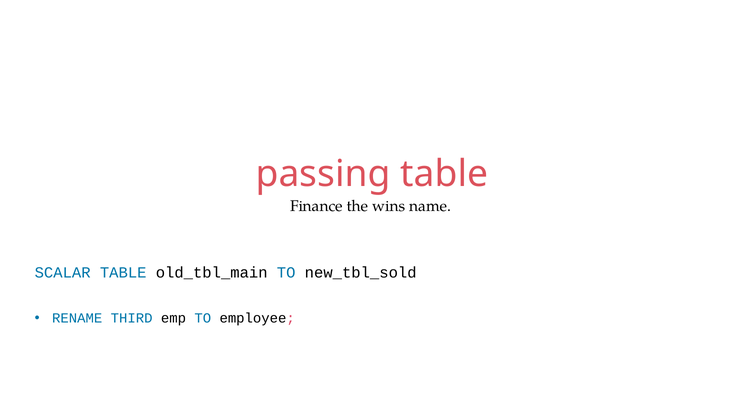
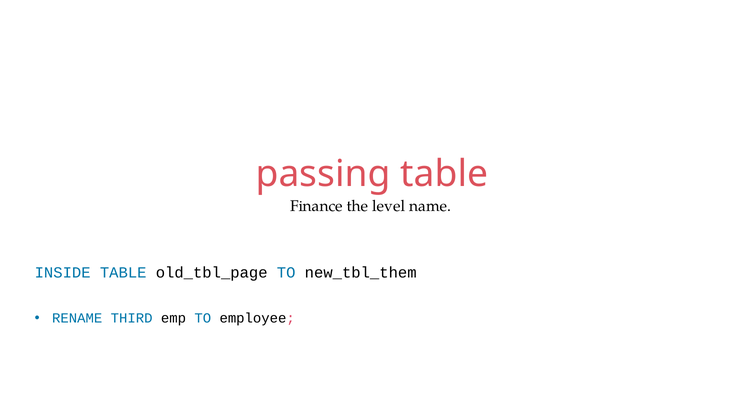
wins: wins -> level
SCALAR: SCALAR -> INSIDE
old_tbl_main: old_tbl_main -> old_tbl_page
new_tbl_sold: new_tbl_sold -> new_tbl_them
